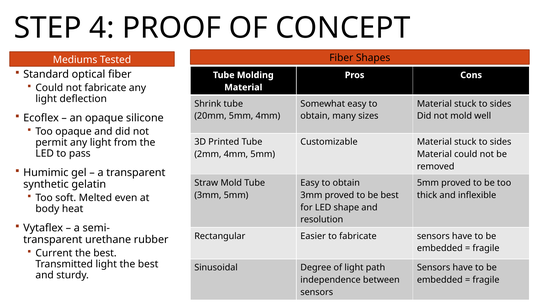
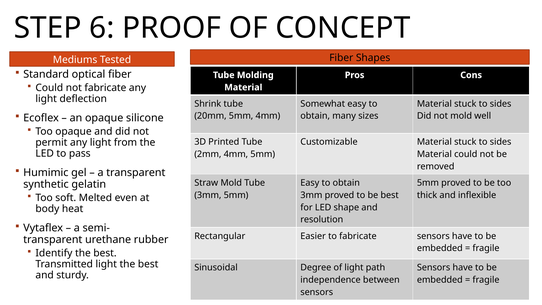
4: 4 -> 6
Current: Current -> Identify
